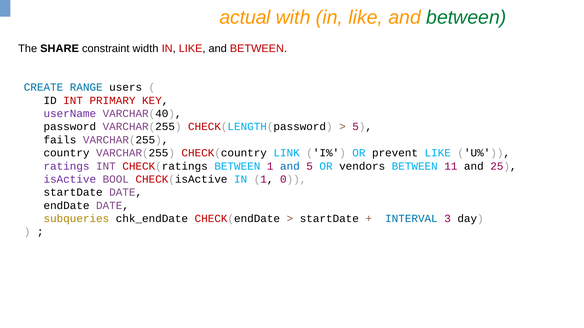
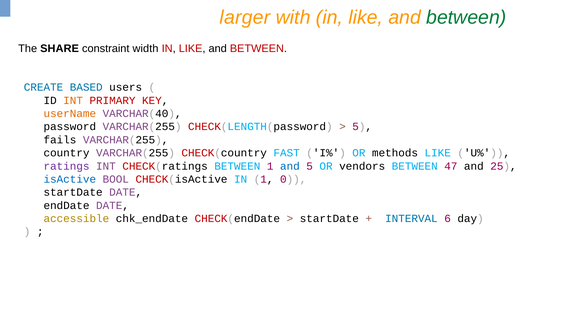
actual: actual -> larger
RANGE: RANGE -> BASED
INT at (73, 101) colour: red -> orange
userName colour: purple -> orange
LINK: LINK -> FAST
prevent: prevent -> methods
11: 11 -> 47
isActive colour: purple -> blue
subqueries: subqueries -> accessible
3: 3 -> 6
